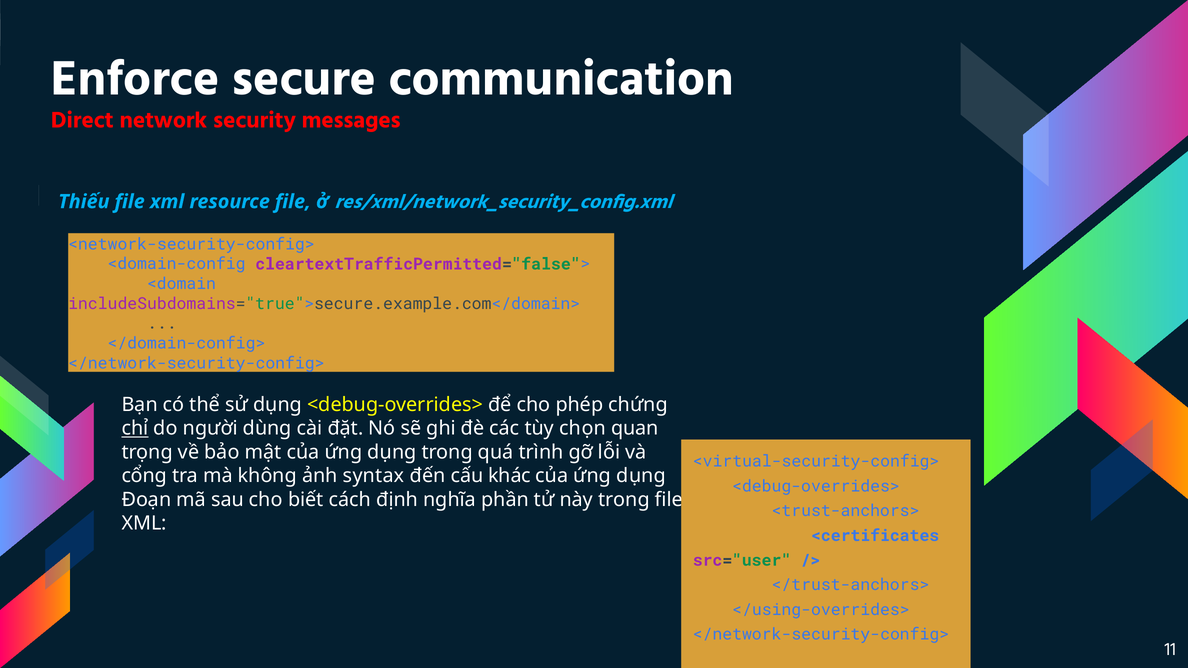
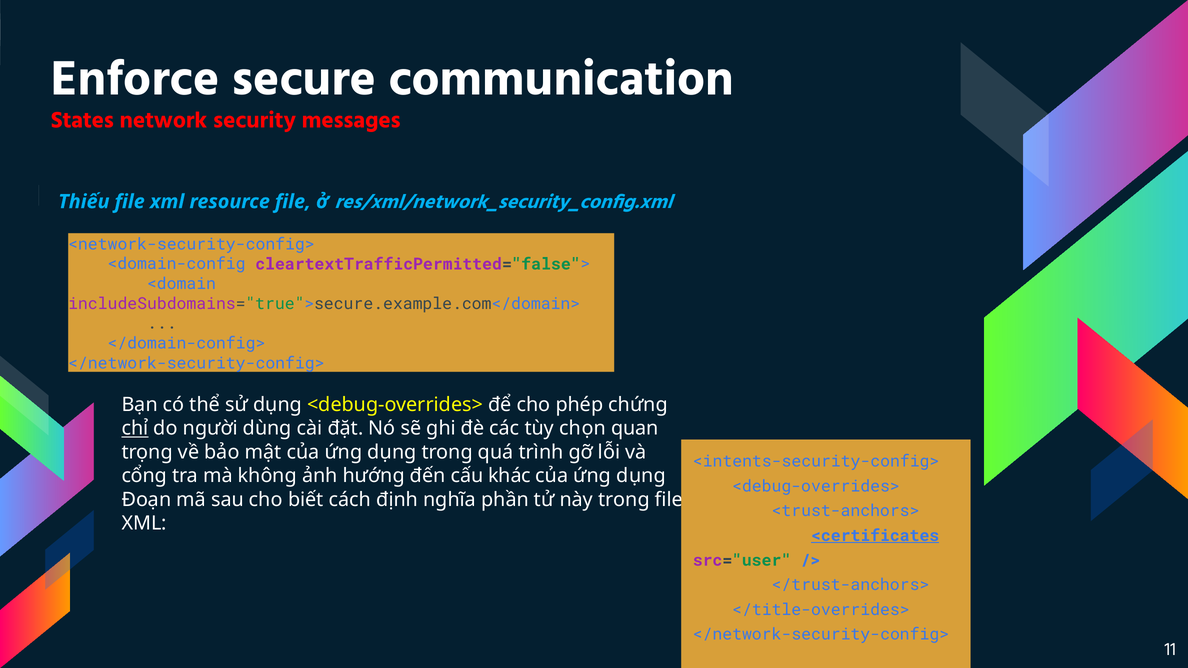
Direct: Direct -> States
<virtual-security-config>: <virtual-security-config> -> <intents-security-config>
syntax: syntax -> hướng
<certificates underline: none -> present
</using-overrides>: </using-overrides> -> </title-overrides>
